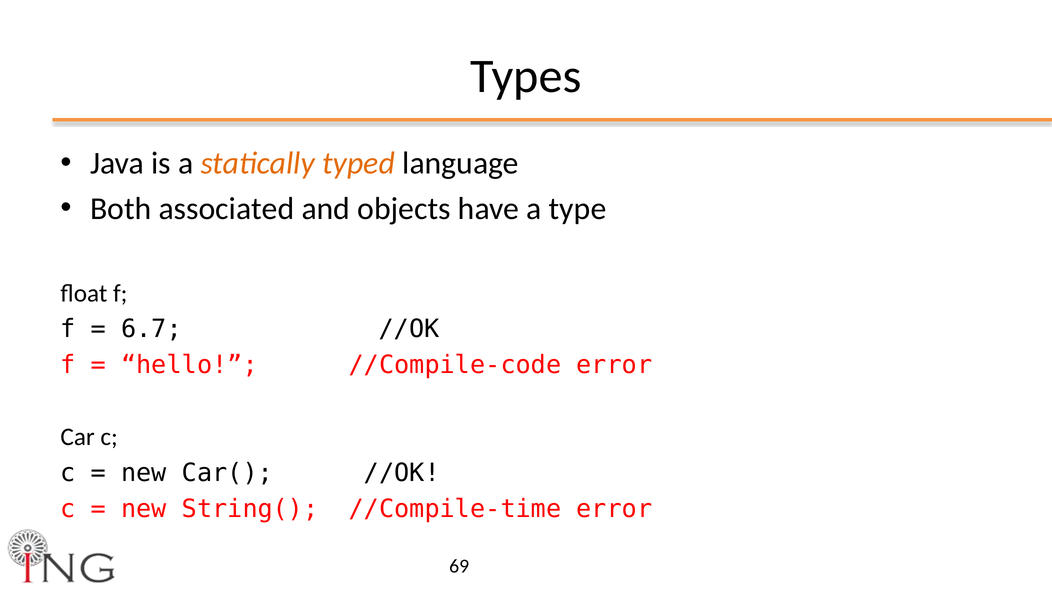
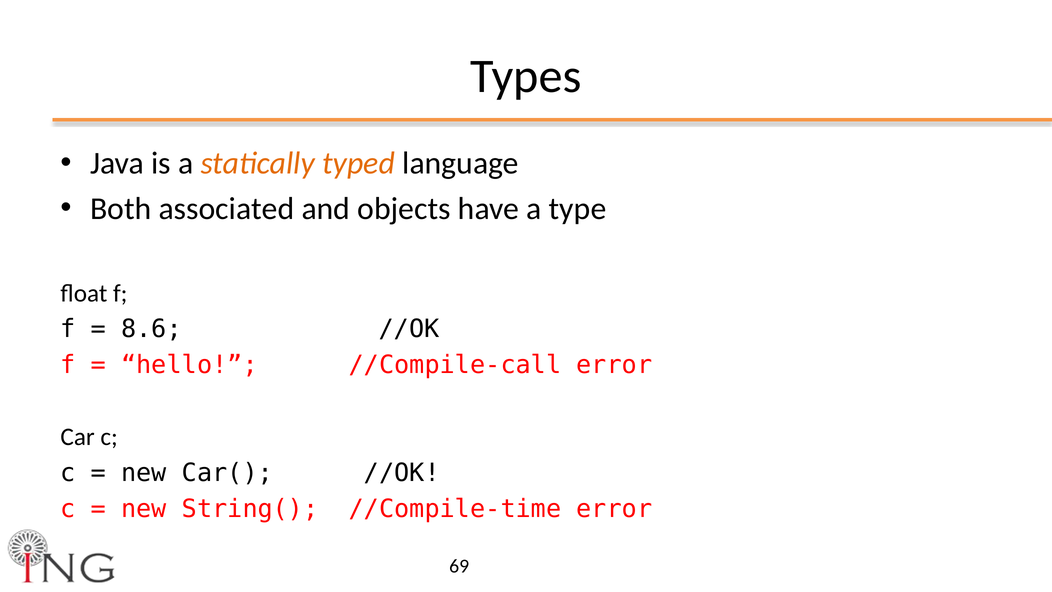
6.7: 6.7 -> 8.6
//Compile-code: //Compile-code -> //Compile-call
